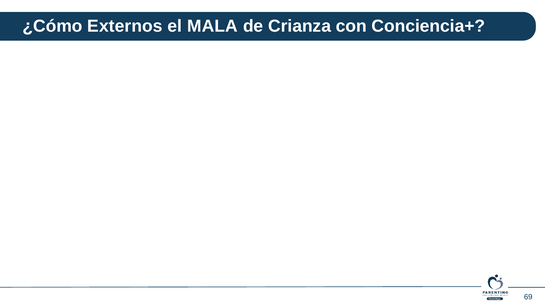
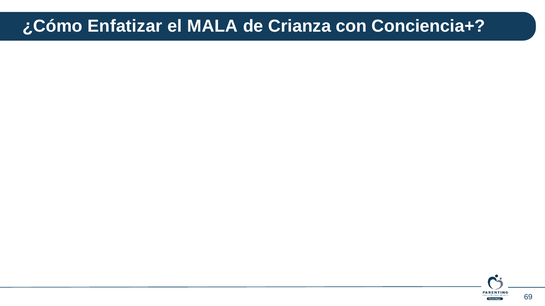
Externos: Externos -> Enfatizar
